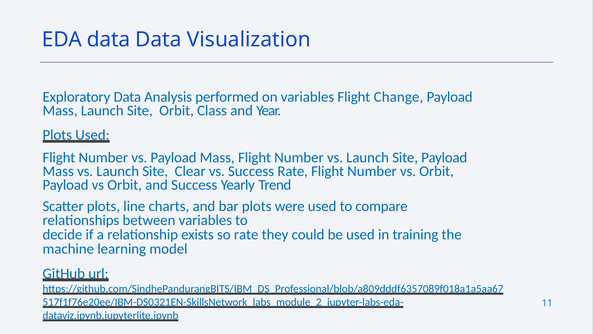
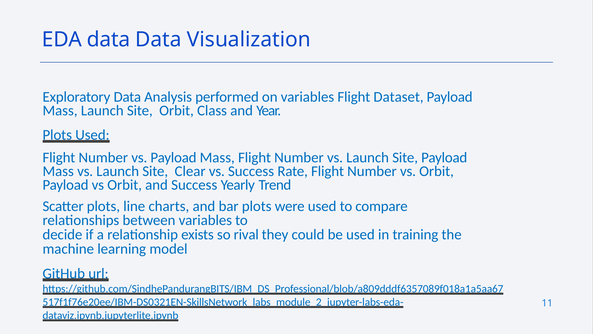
Change: Change -> Dataset
so rate: rate -> rival
